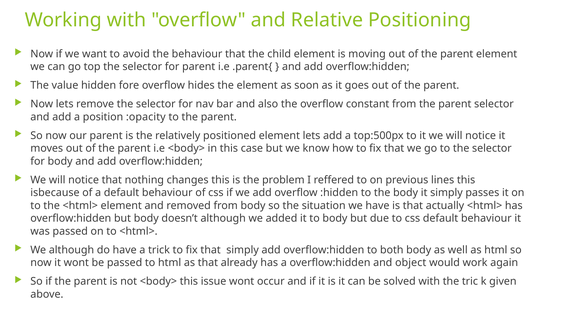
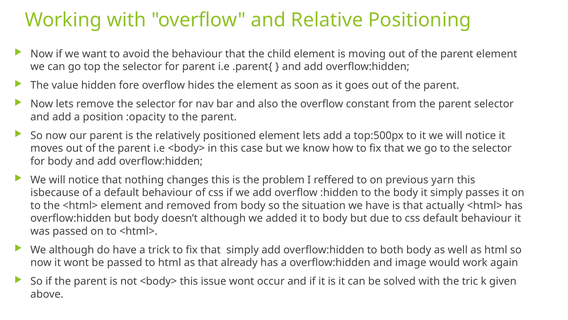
lines: lines -> yarn
object: object -> image
